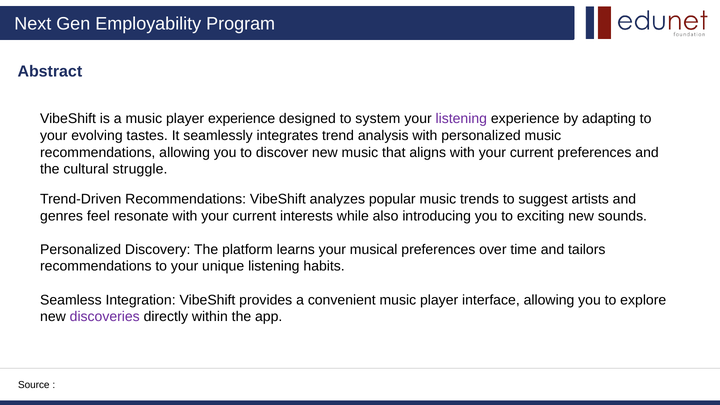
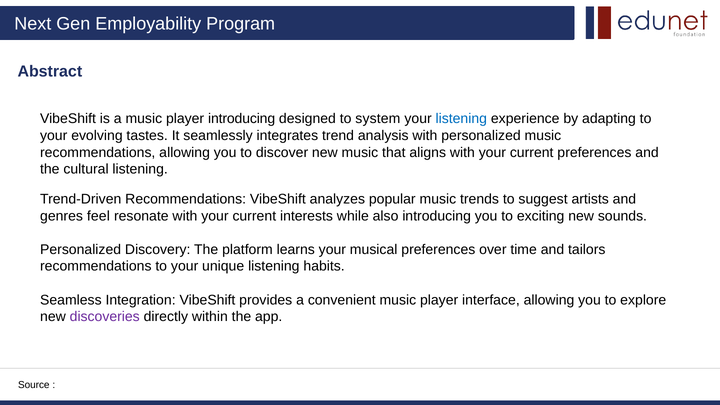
player experience: experience -> introducing
listening at (461, 119) colour: purple -> blue
cultural struggle: struggle -> listening
